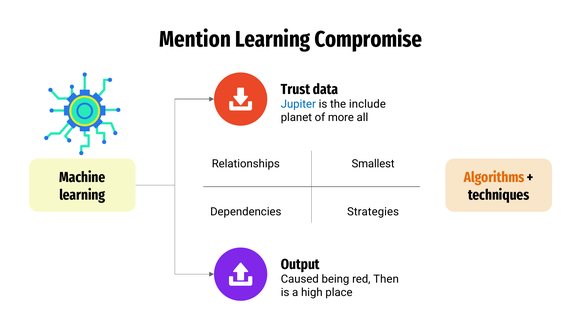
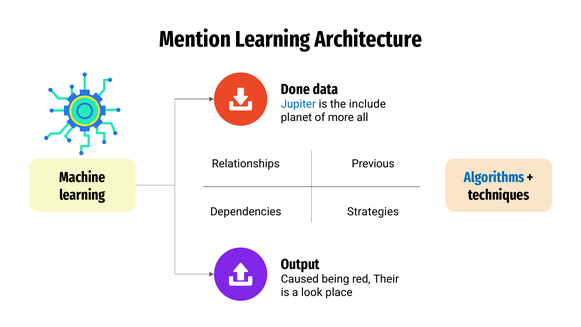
Compromise: Compromise -> Architecture
Trust: Trust -> Done
Smallest: Smallest -> Previous
Algorithms colour: orange -> blue
Then: Then -> Their
high: high -> look
